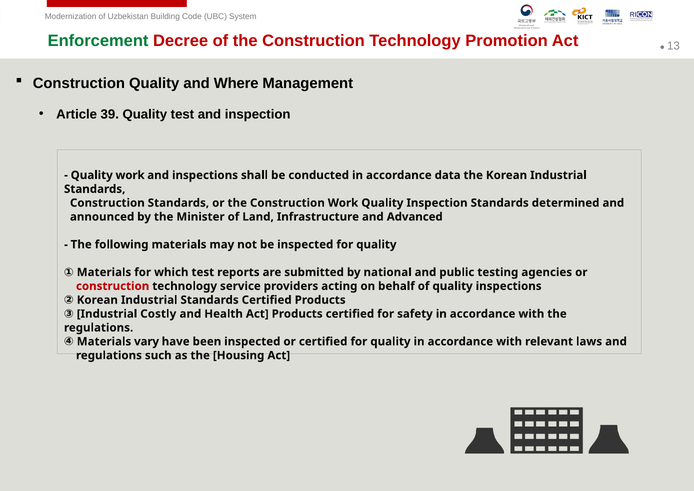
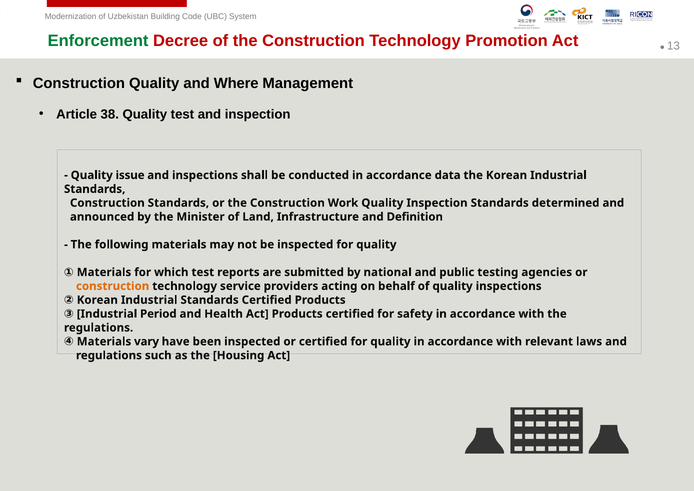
39: 39 -> 38
Quality work: work -> issue
Advanced: Advanced -> Definition
construction at (113, 286) colour: red -> orange
Costly: Costly -> Period
